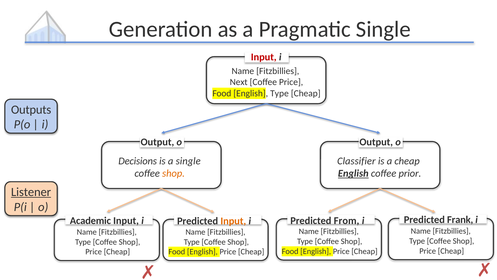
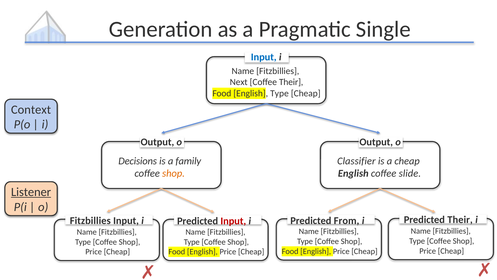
Input at (264, 57) colour: red -> blue
Coffee Price: Price -> Their
Outputs: Outputs -> Context
a single: single -> family
English at (353, 173) underline: present -> none
prior: prior -> slide
Predicted Frank: Frank -> Their
Academic at (90, 220): Academic -> Fitzbillies
Input at (233, 221) colour: orange -> red
